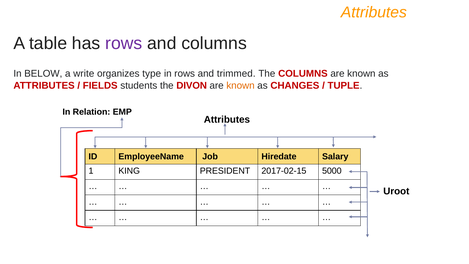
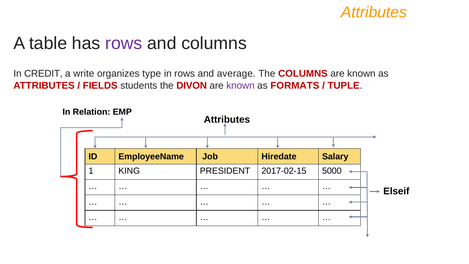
BELOW: BELOW -> CREDIT
trimmed: trimmed -> average
known at (240, 85) colour: orange -> purple
CHANGES: CHANGES -> FORMATS
Uroot: Uroot -> Elseif
